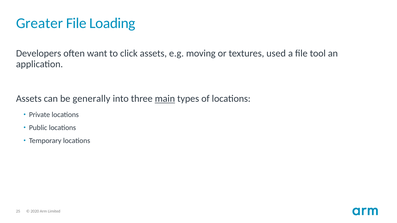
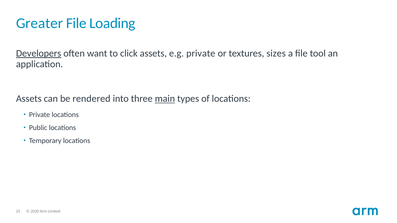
Developers underline: none -> present
e.g moving: moving -> private
used: used -> sizes
generally: generally -> rendered
